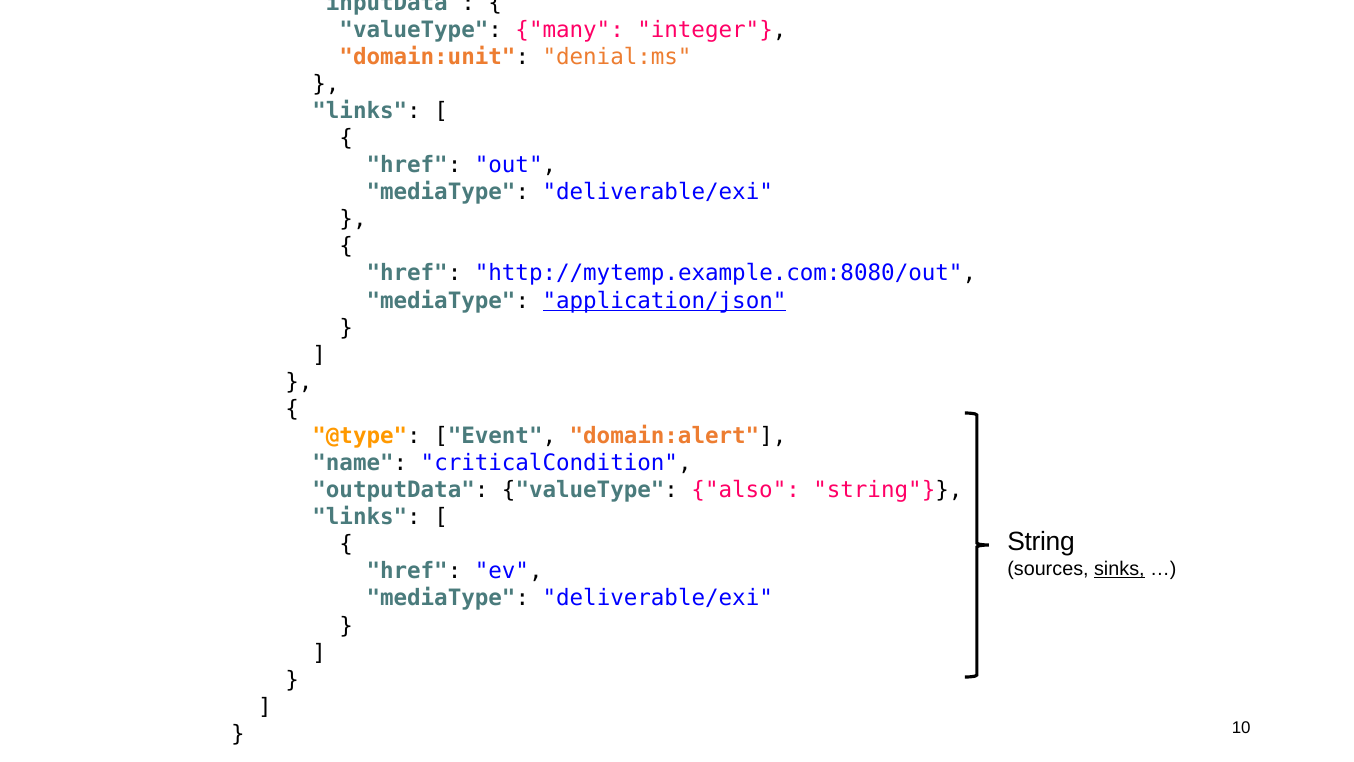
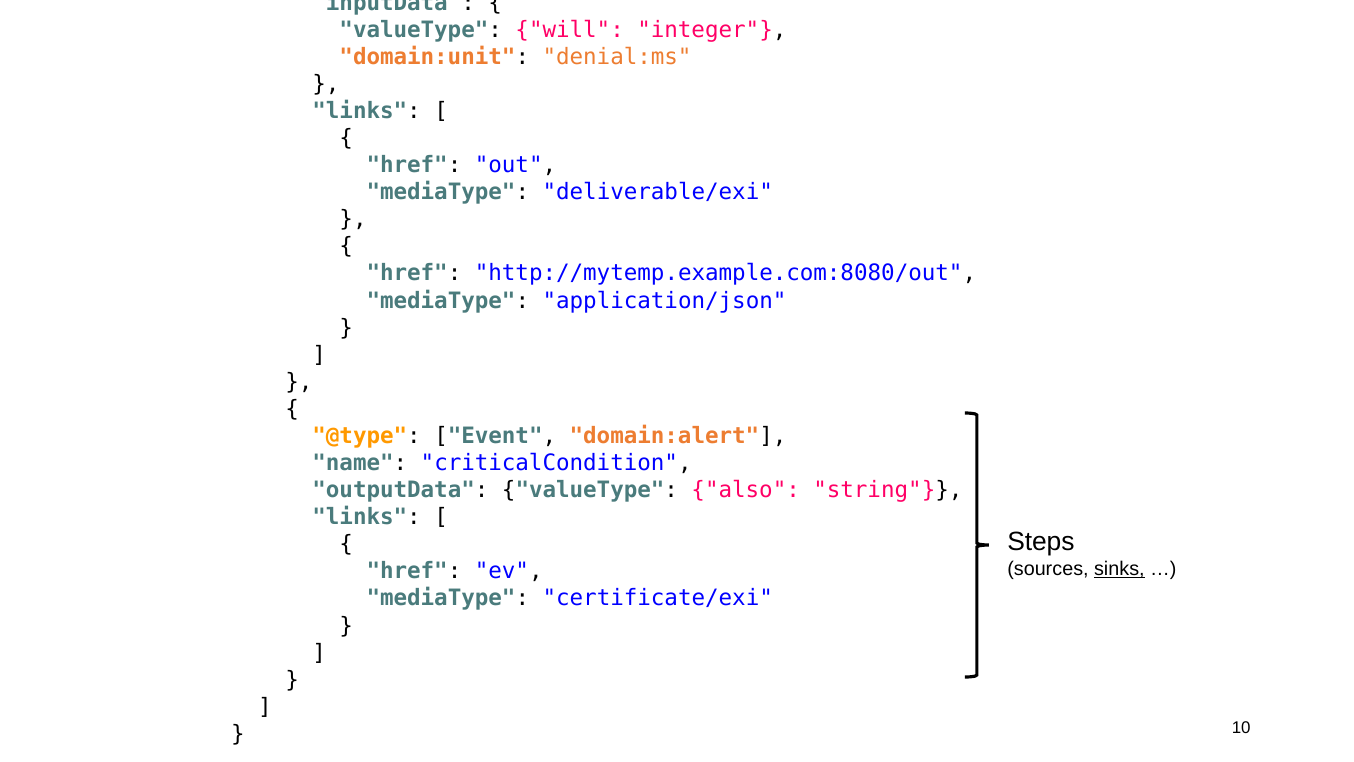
many: many -> will
application/json at (665, 300) underline: present -> none
String at (1041, 542): String -> Steps
deliverable/exi at (658, 598): deliverable/exi -> certificate/exi
